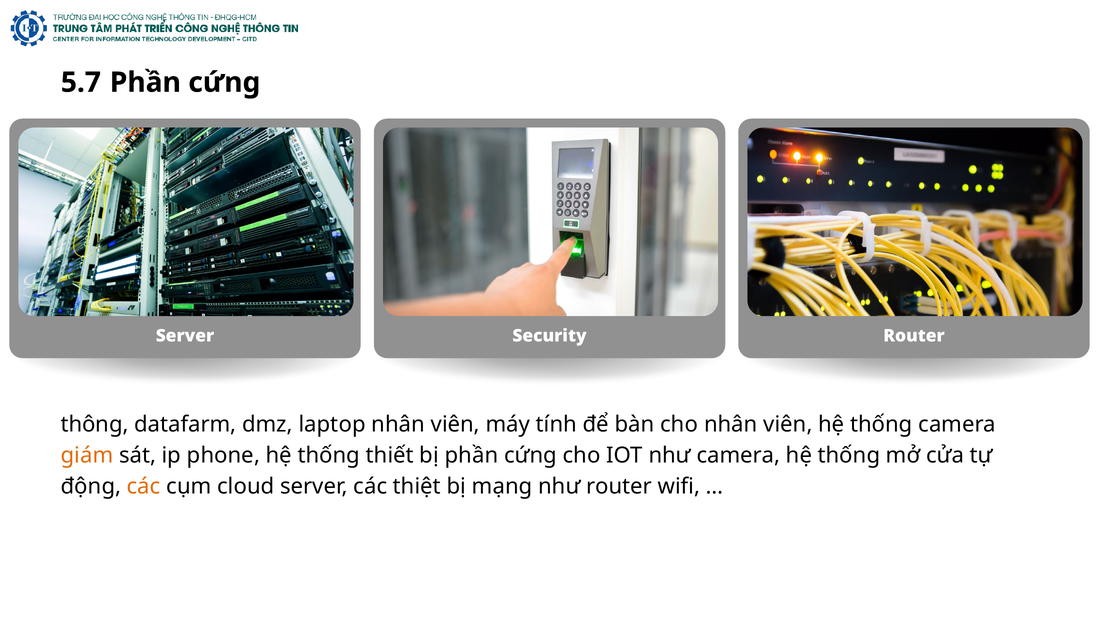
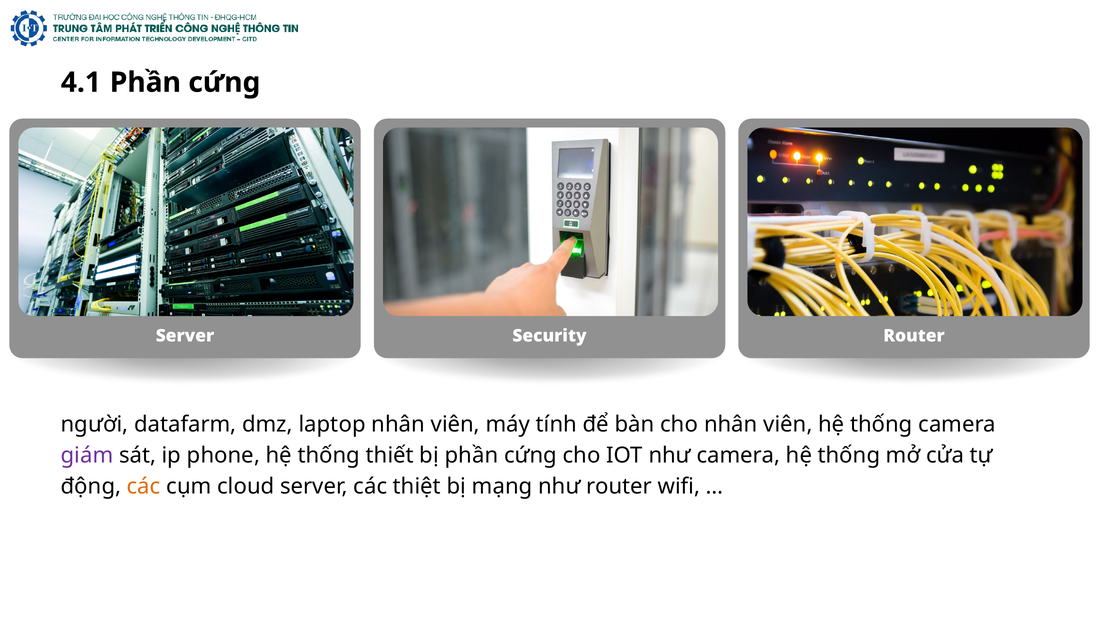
5.7: 5.7 -> 4.1
thông: thông -> người
giám colour: orange -> purple
